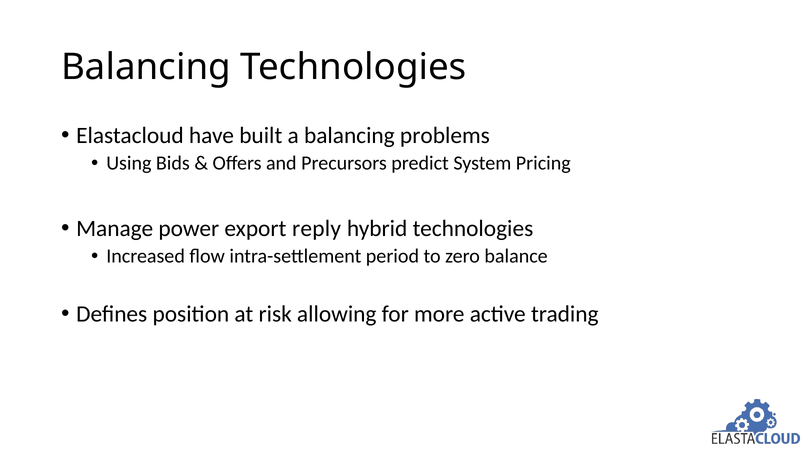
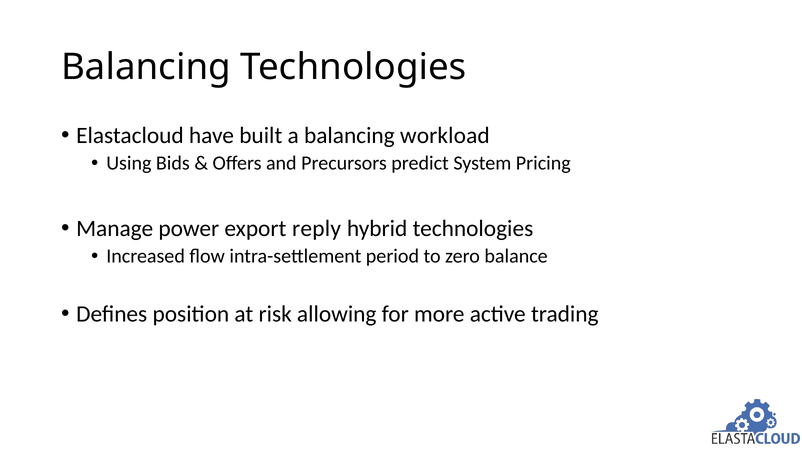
problems: problems -> workload
